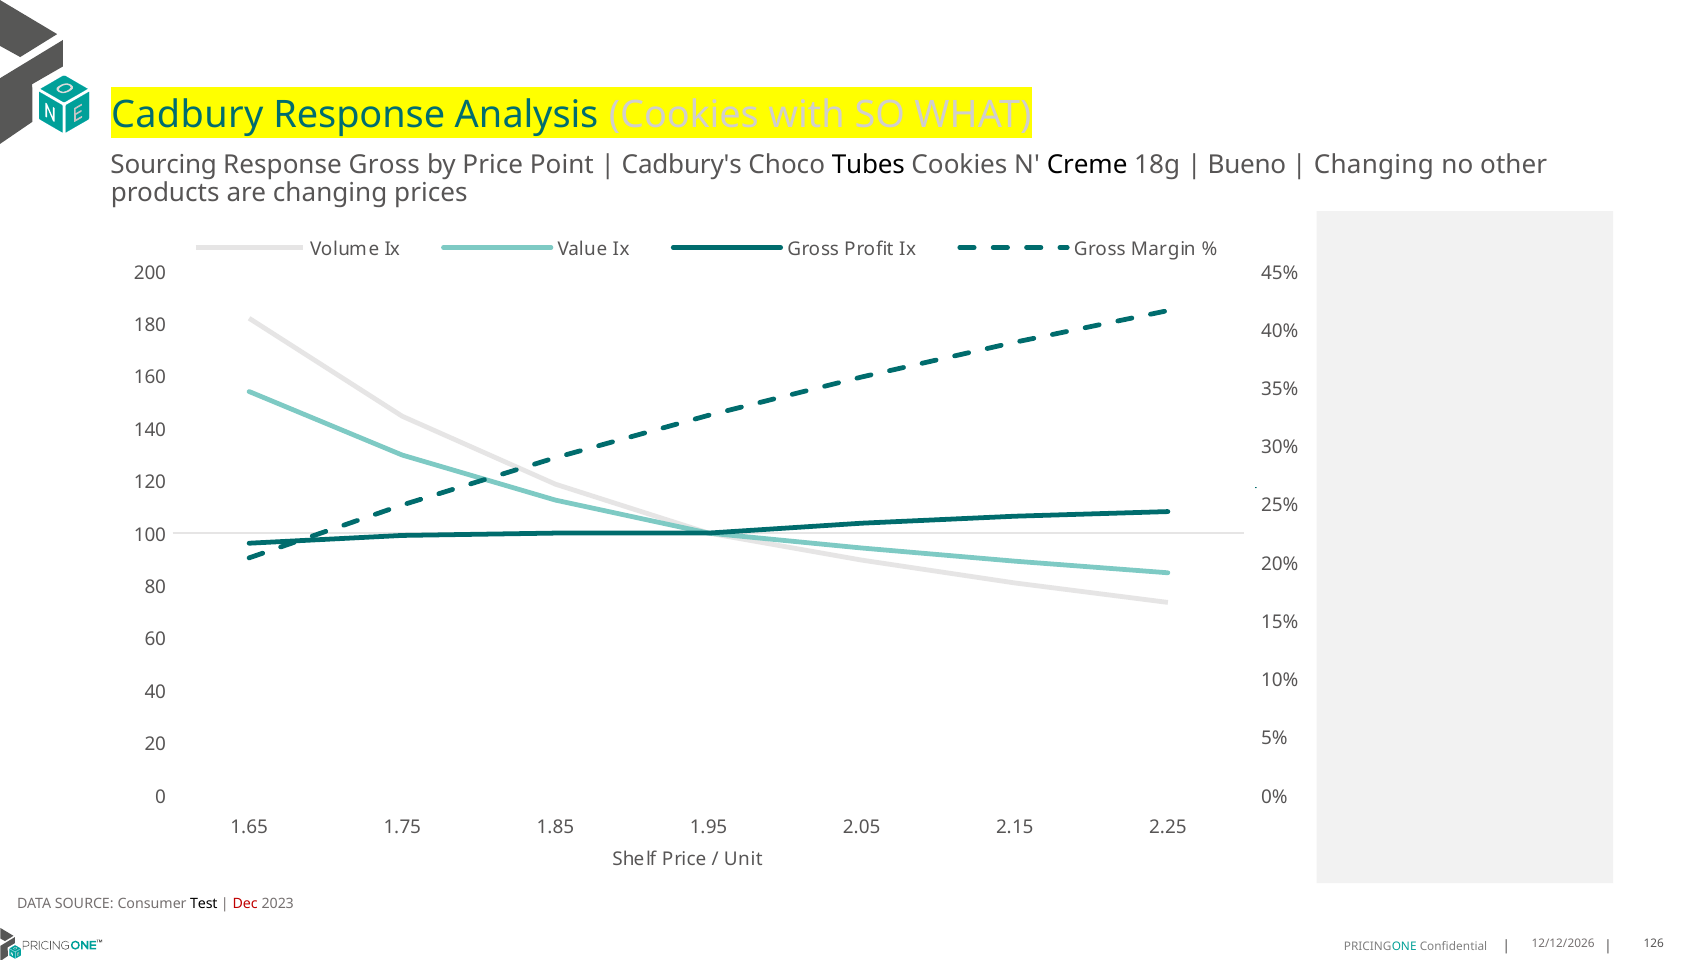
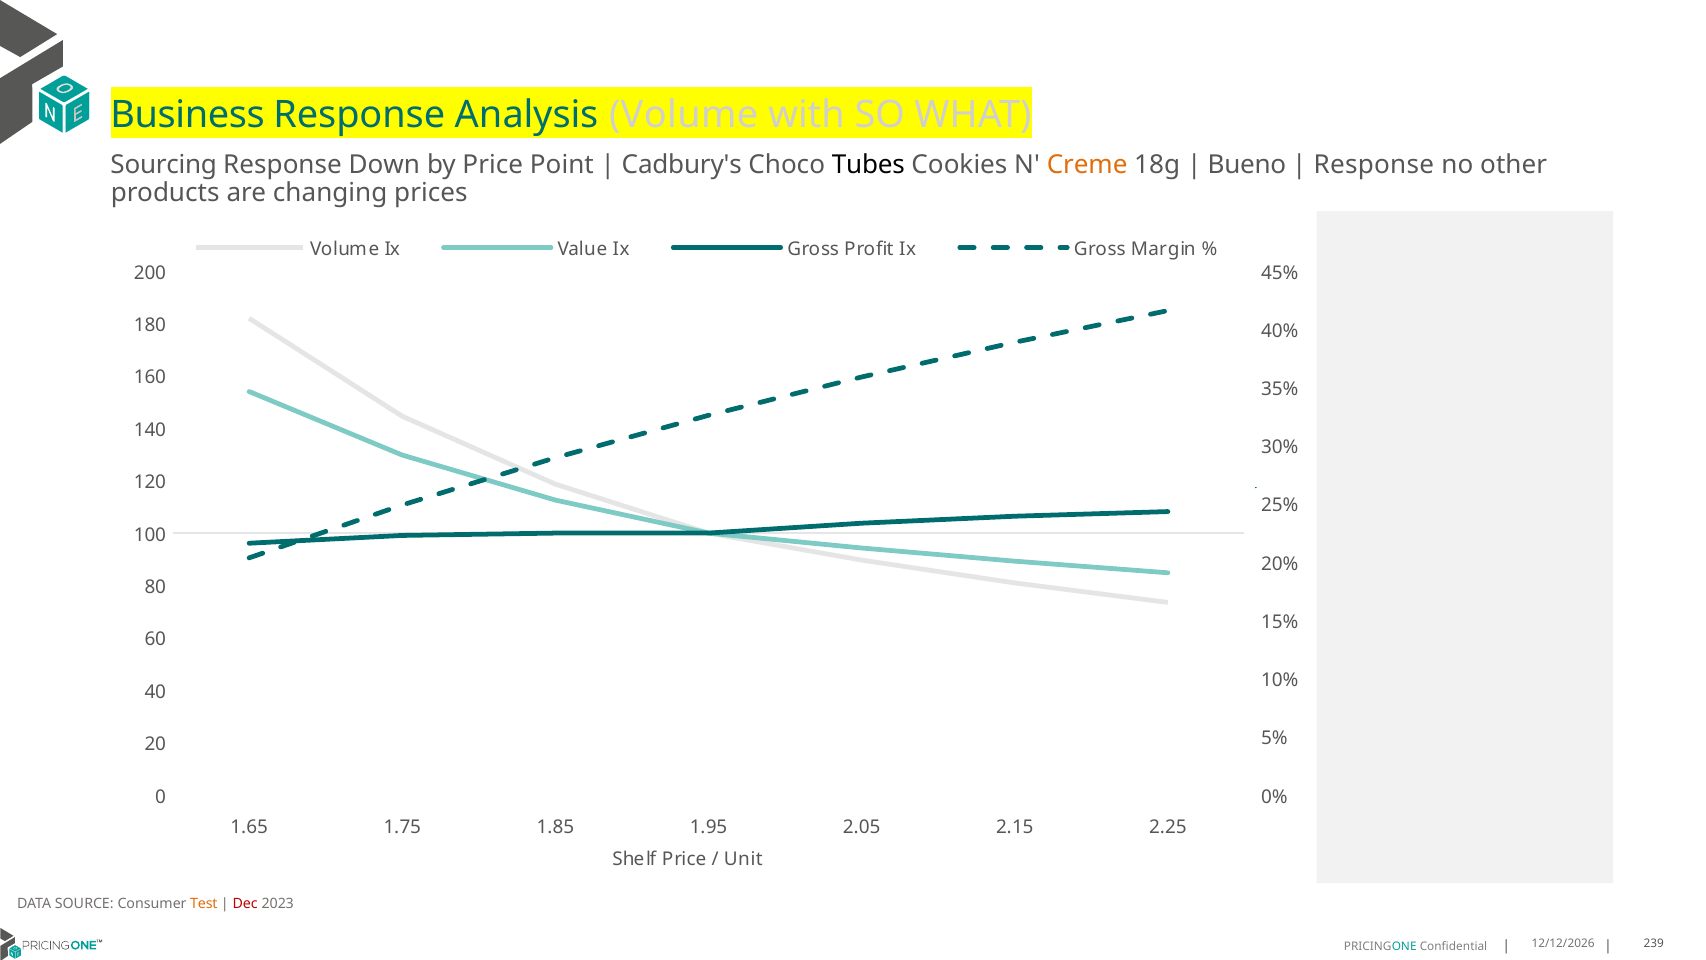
Cadbury: Cadbury -> Business
Analysis Cookies: Cookies -> Volume
Response Gross: Gross -> Down
Creme colour: black -> orange
Changing at (1374, 165): Changing -> Response
Test colour: black -> orange
126: 126 -> 239
